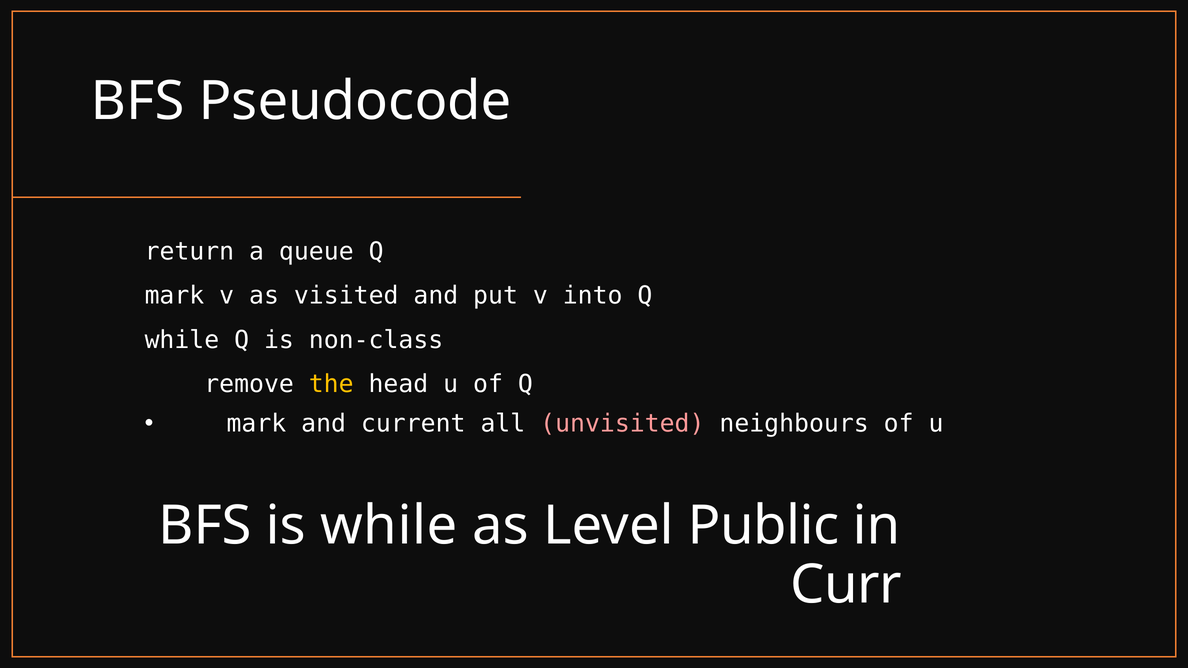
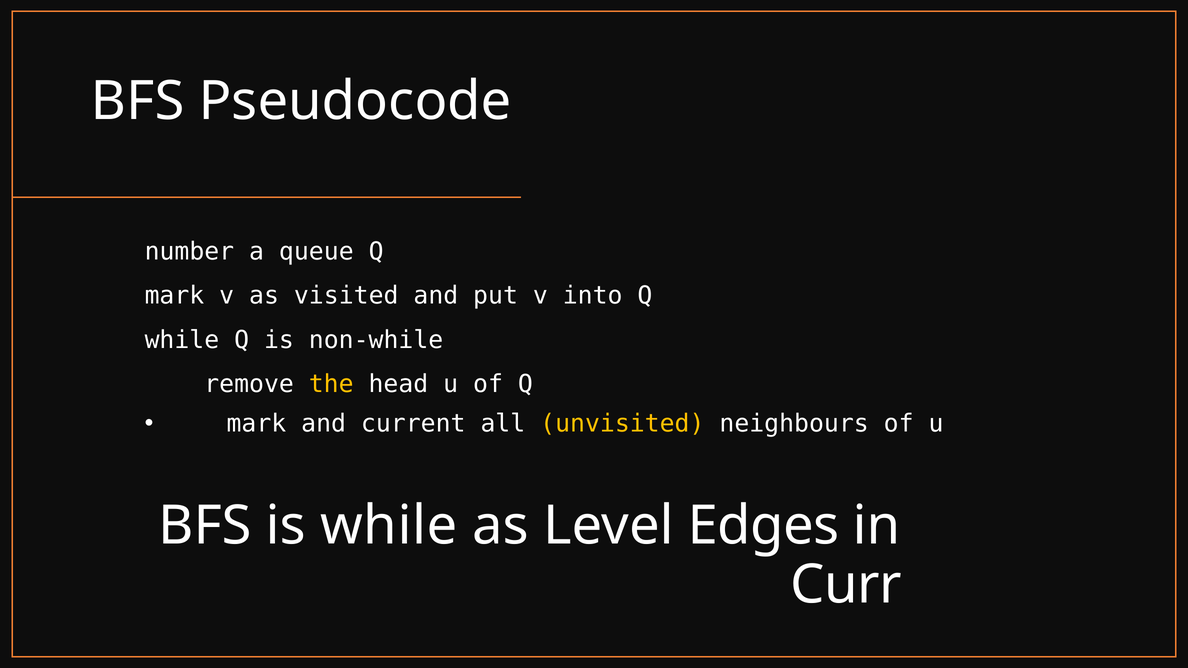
return: return -> number
non-class: non-class -> non-while
unvisited colour: pink -> yellow
Public: Public -> Edges
